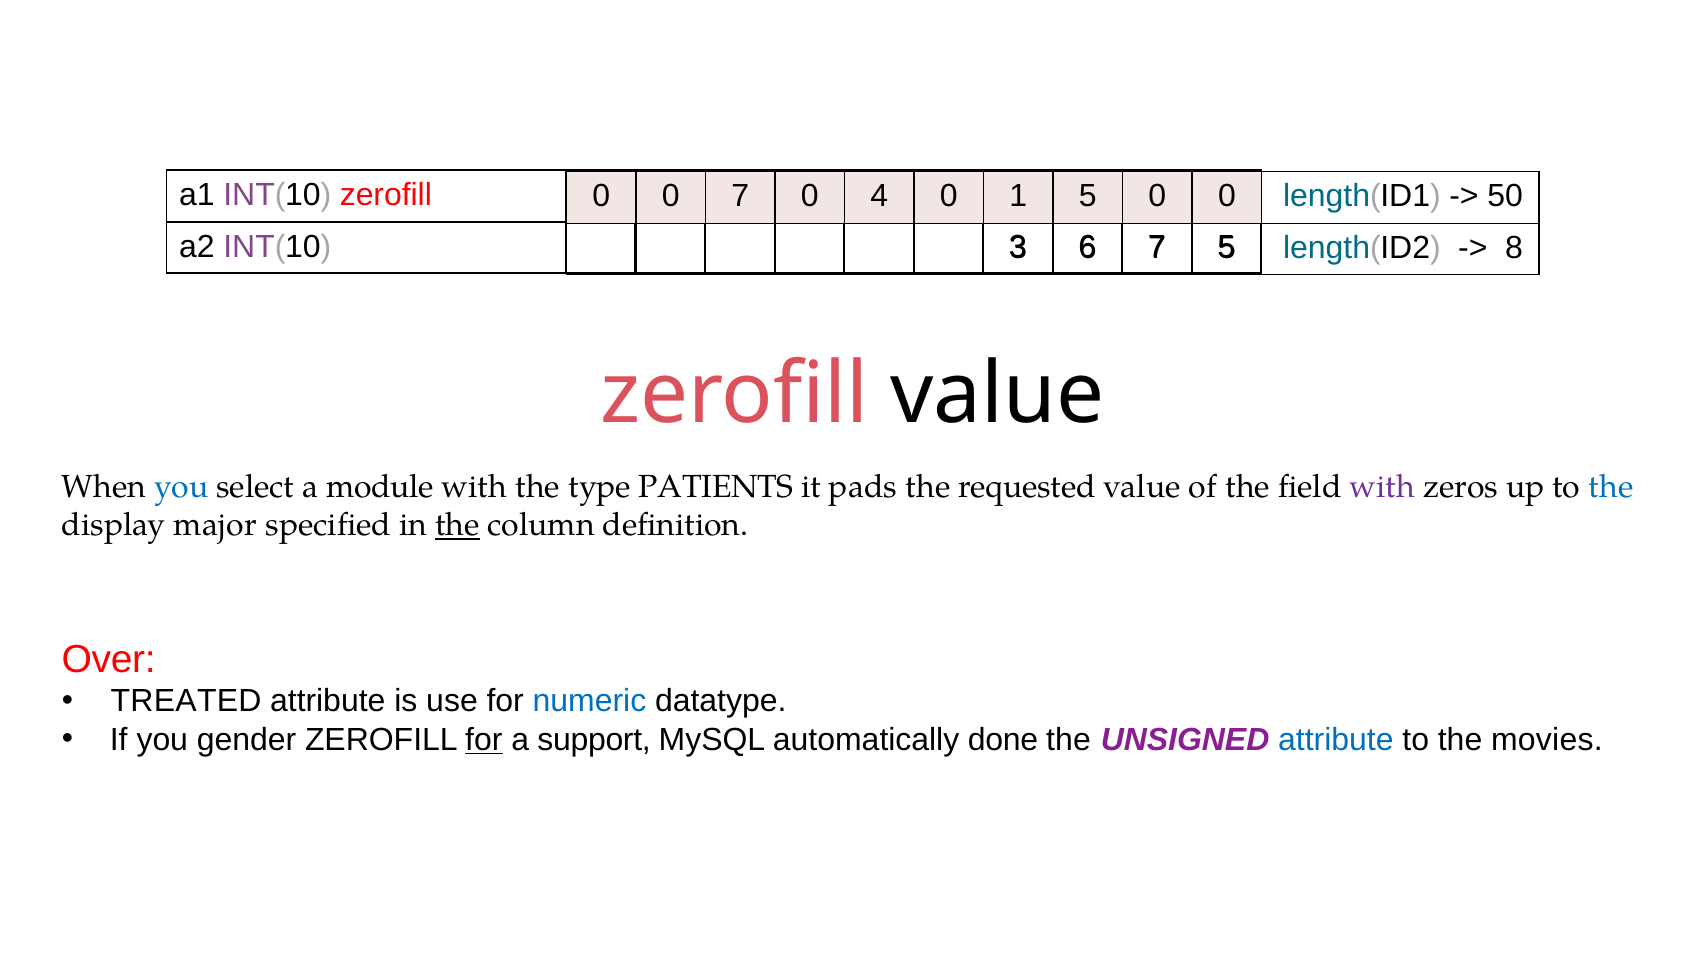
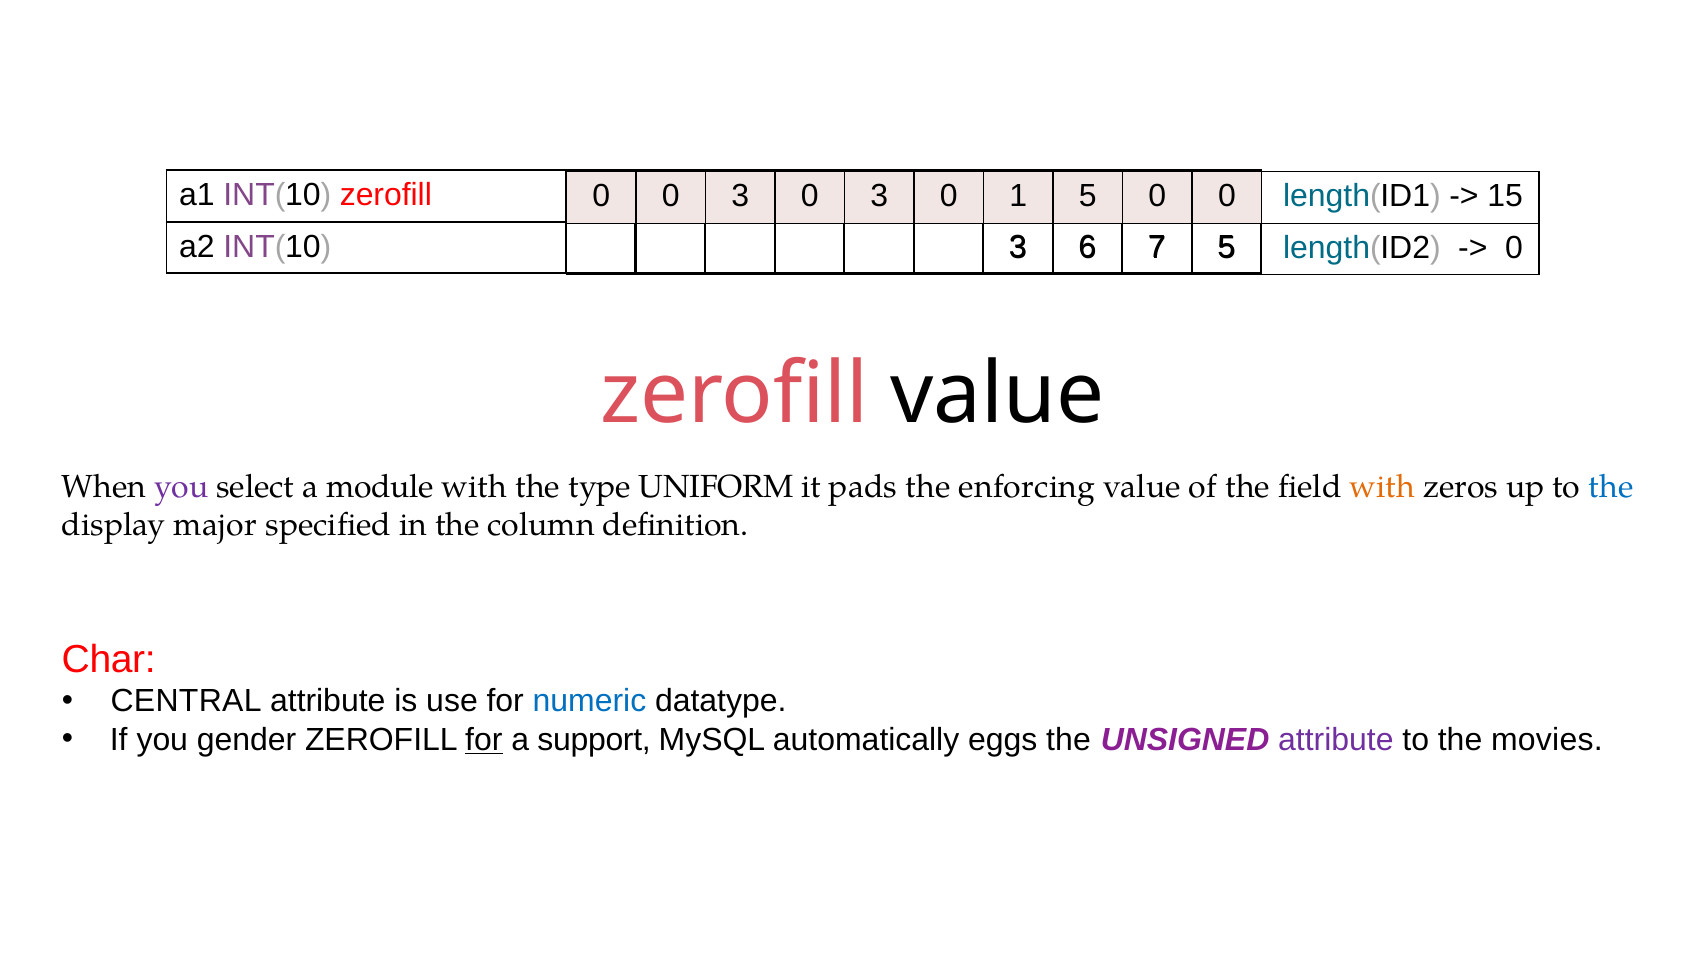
0 0 7: 7 -> 3
4 at (879, 196): 4 -> 3
50: 50 -> 15
8 at (1514, 248): 8 -> 0
you at (181, 487) colour: blue -> purple
PATIENTS: PATIENTS -> UNIFORM
requested: requested -> enforcing
with at (1382, 487) colour: purple -> orange
the at (457, 525) underline: present -> none
Over: Over -> Char
TREATED: TREATED -> CENTRAL
done: done -> eggs
attribute at (1336, 740) colour: blue -> purple
